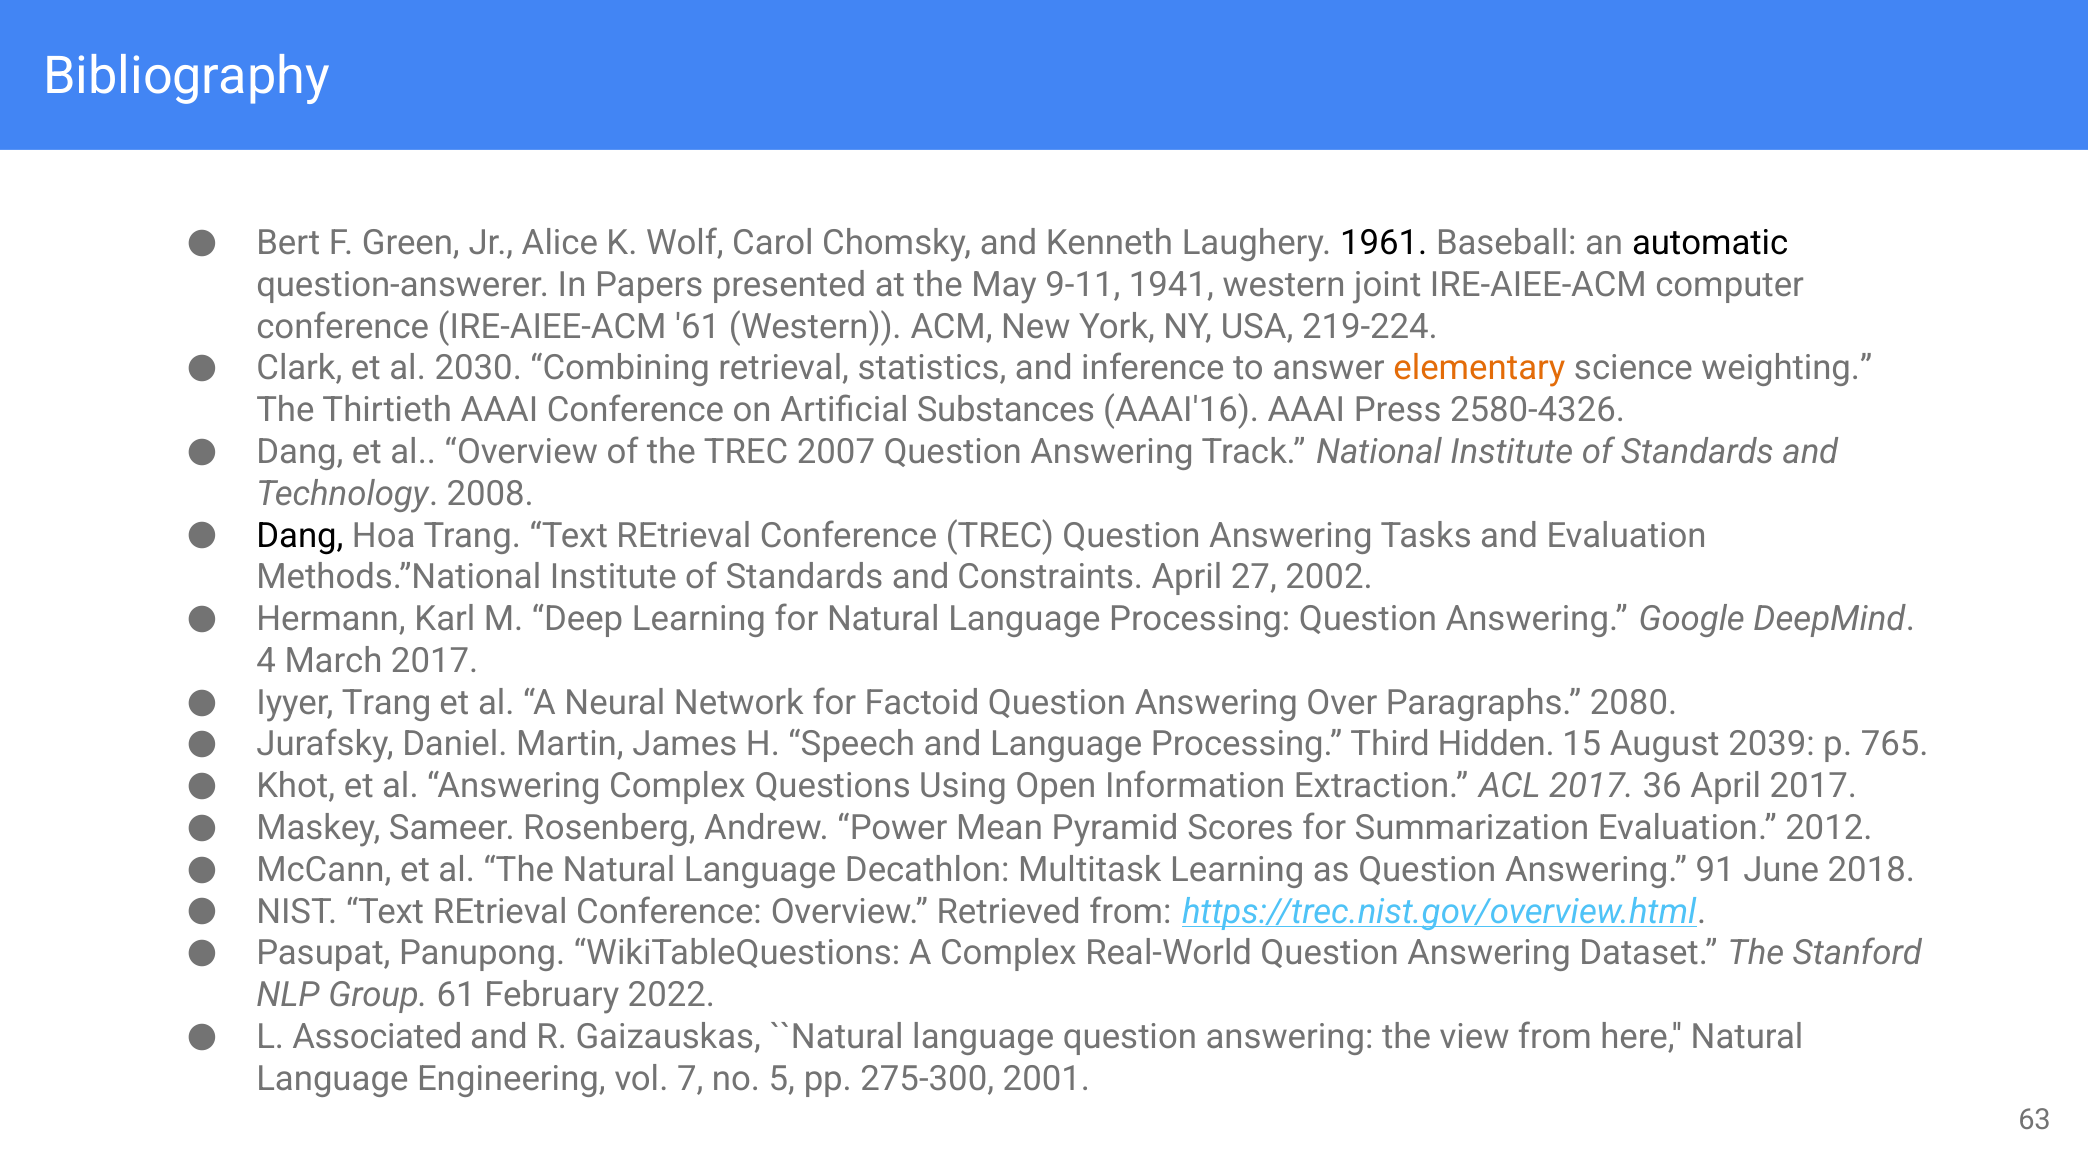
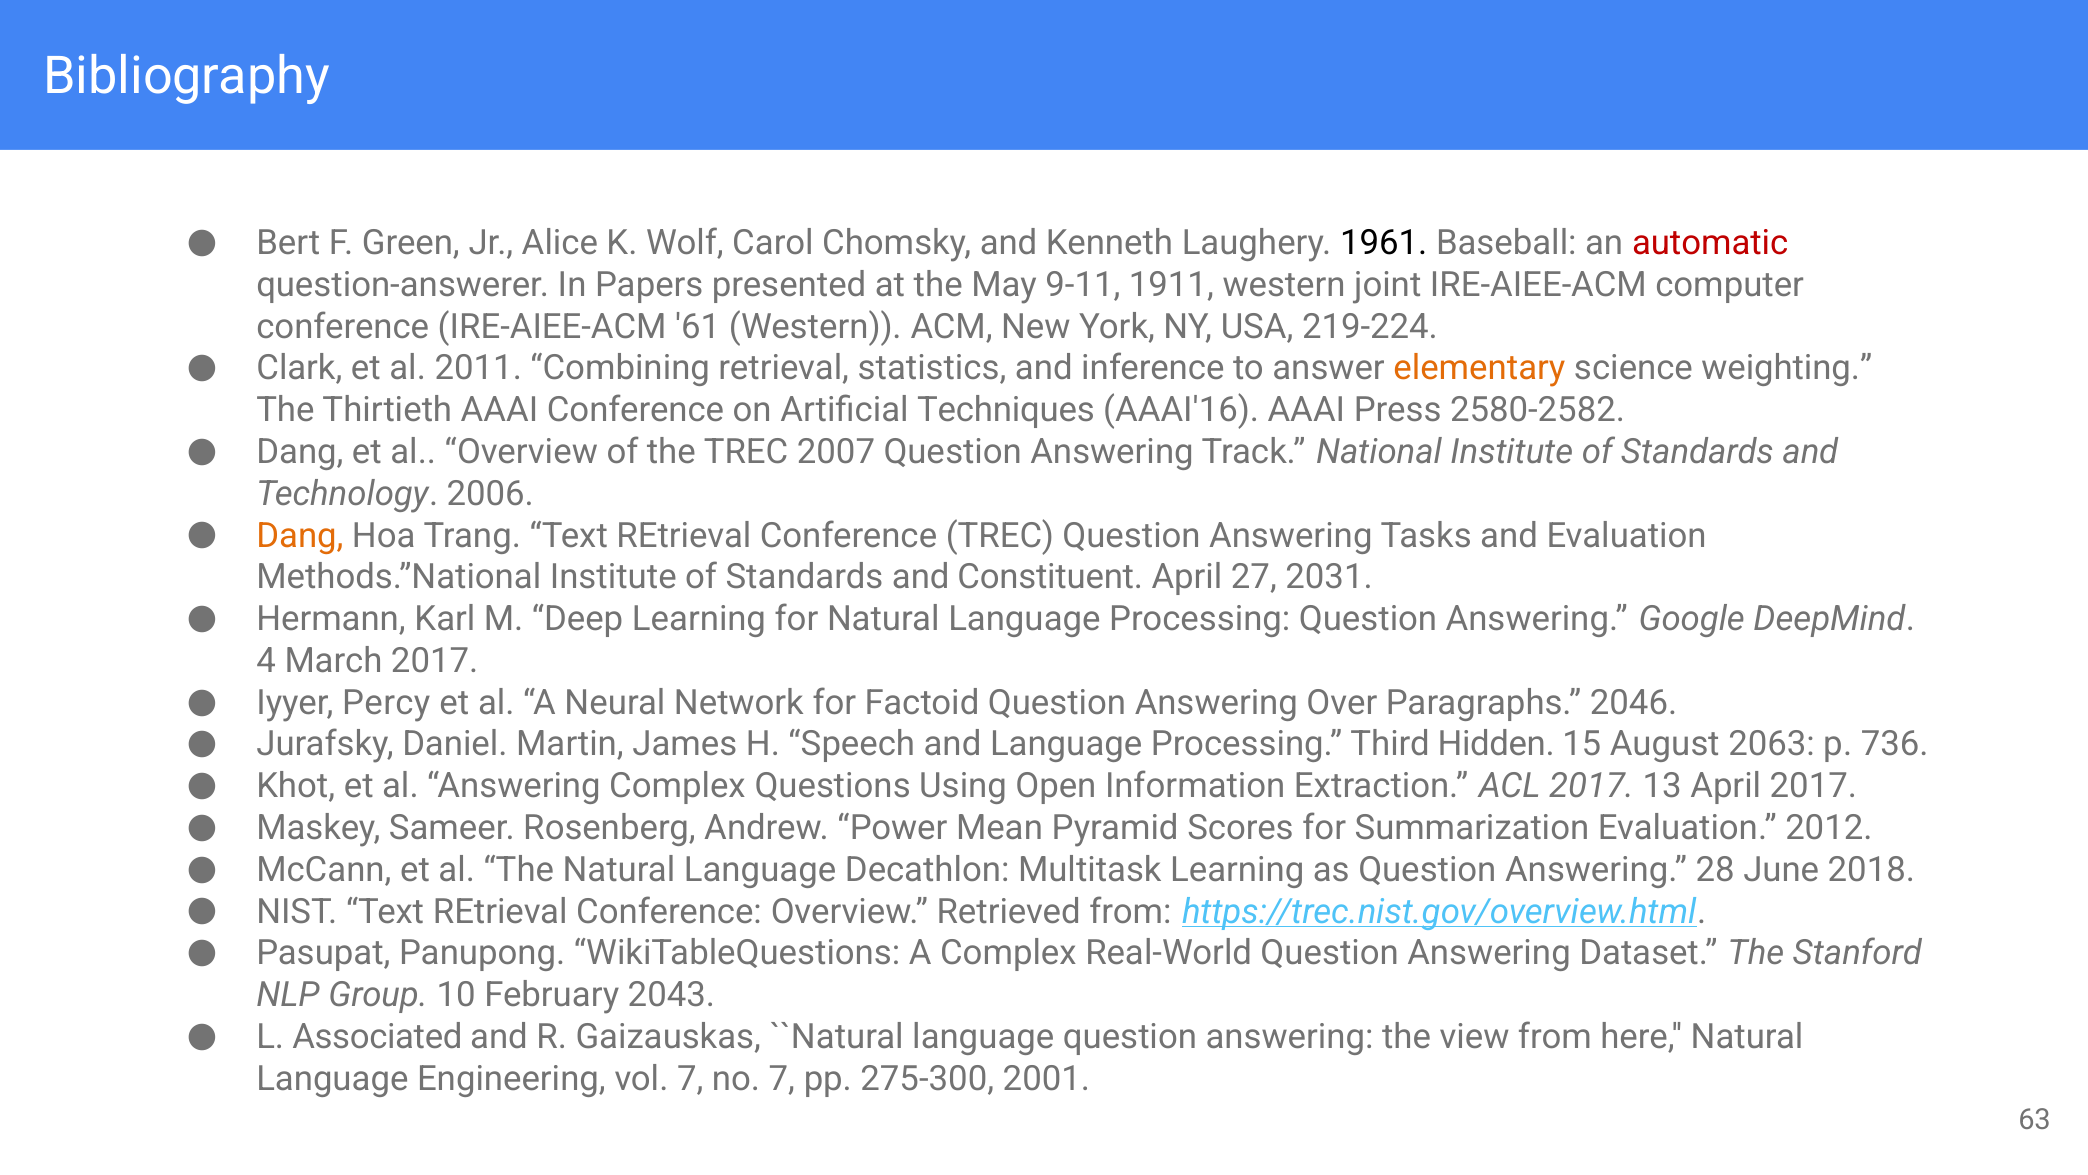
automatic colour: black -> red
1941: 1941 -> 1911
2030: 2030 -> 2011
Substances: Substances -> Techniques
2580-4326: 2580-4326 -> 2580-2582
2008: 2008 -> 2006
Dang at (300, 535) colour: black -> orange
Constraints: Constraints -> Constituent
2002: 2002 -> 2031
Iyyer Trang: Trang -> Percy
2080: 2080 -> 2046
2039: 2039 -> 2063
765: 765 -> 736
36: 36 -> 13
91: 91 -> 28
Group 61: 61 -> 10
2022: 2022 -> 2043
no 5: 5 -> 7
